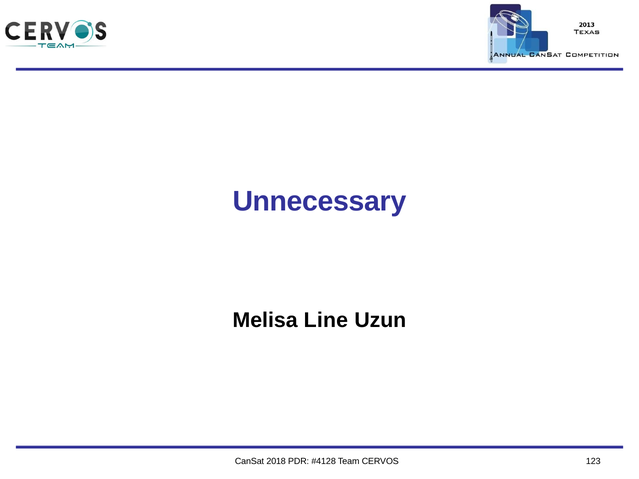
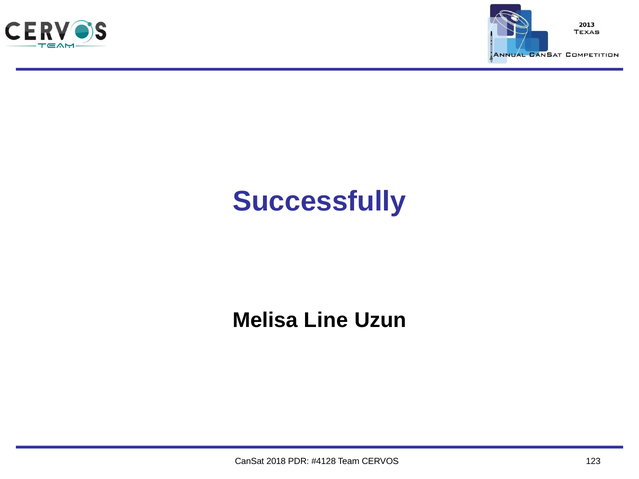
Unnecessary: Unnecessary -> Successfully
